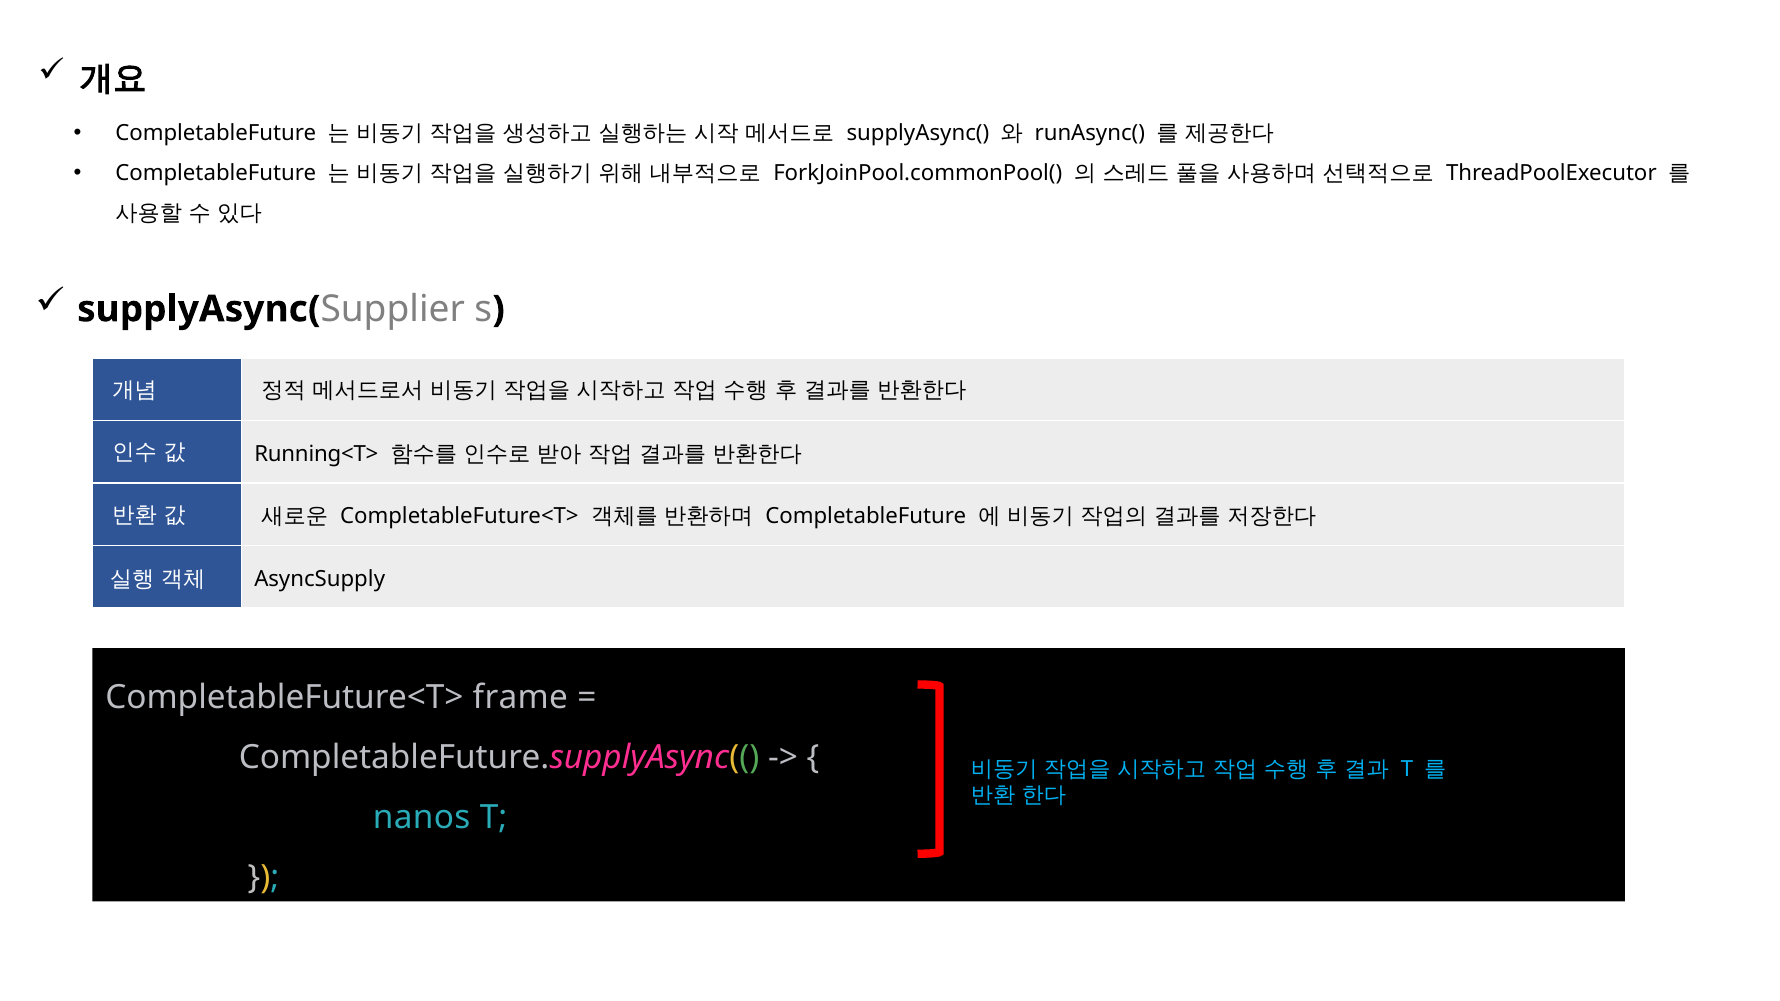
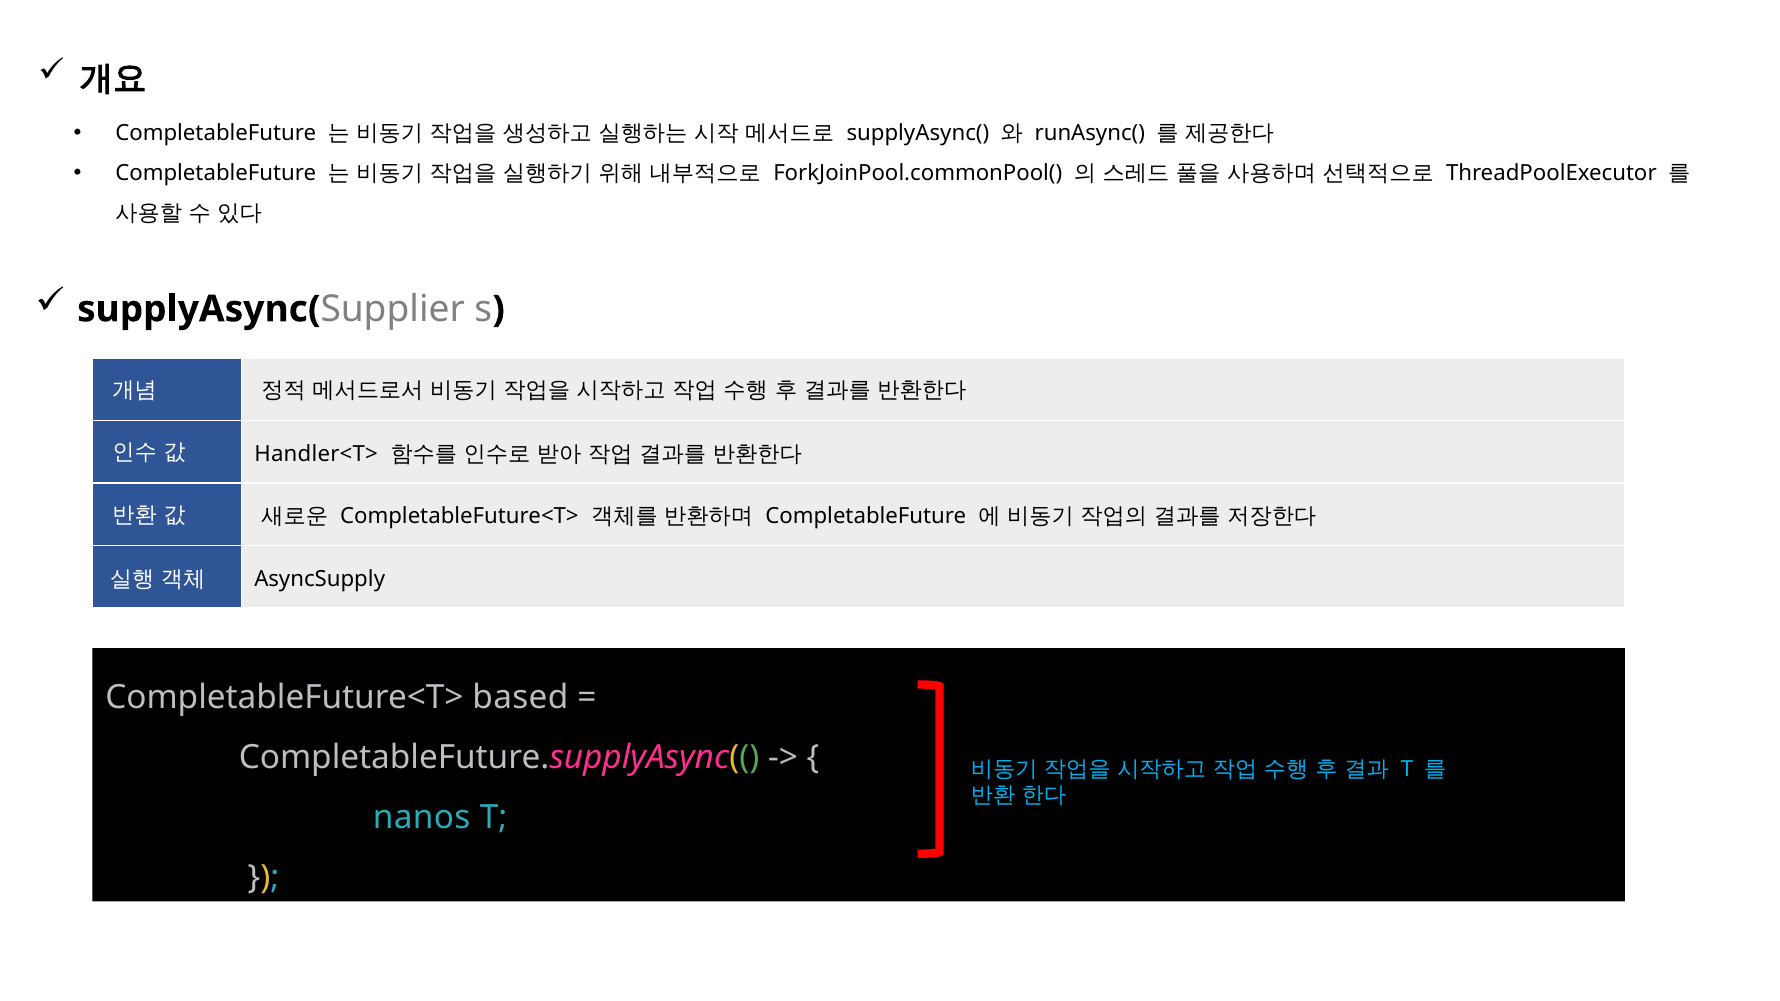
Running<T>: Running<T> -> Handler<T>
frame: frame -> based
